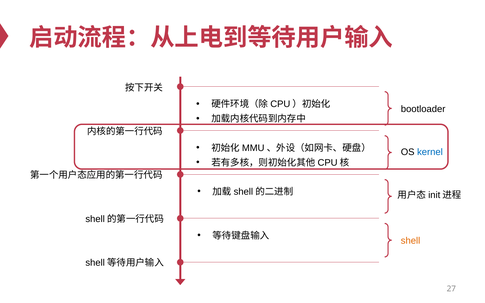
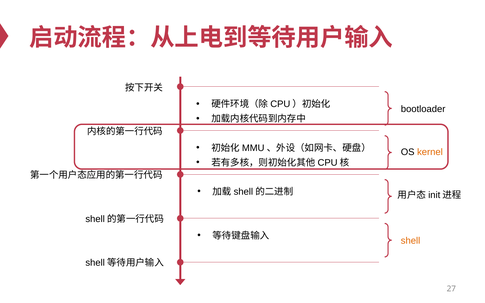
kernel colour: blue -> orange
